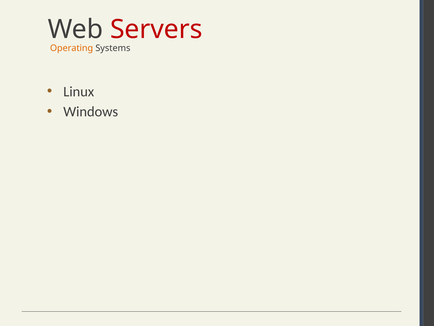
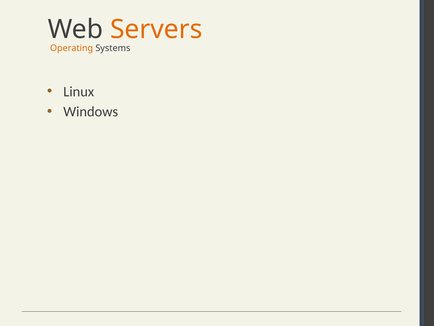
Servers colour: red -> orange
